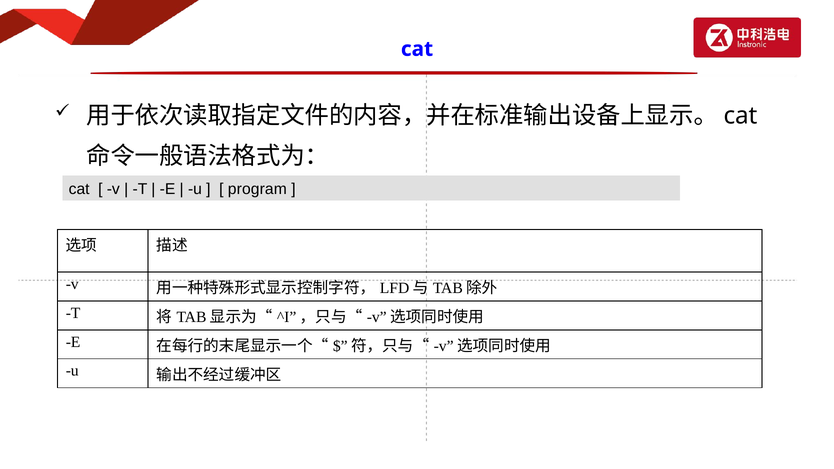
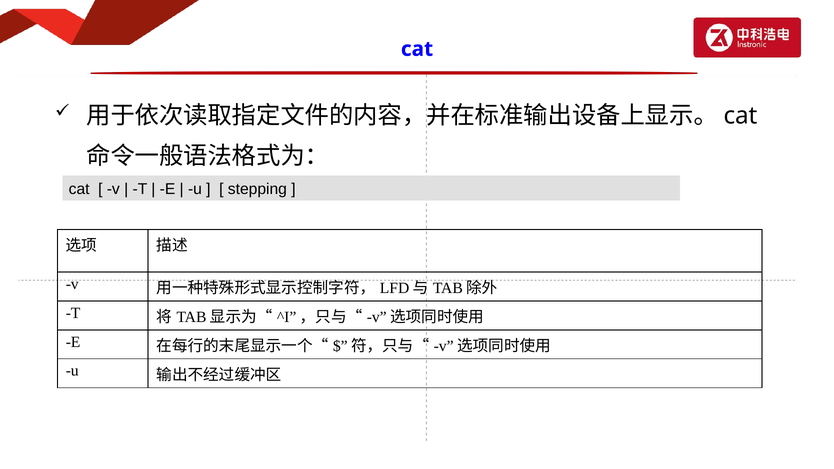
program: program -> stepping
